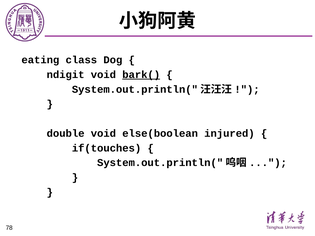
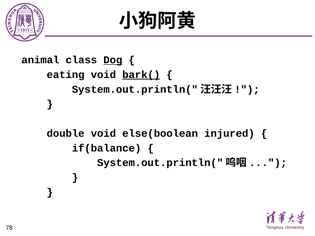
eating: eating -> animal
Dog underline: none -> present
ndigit: ndigit -> eating
if(touches: if(touches -> if(balance
